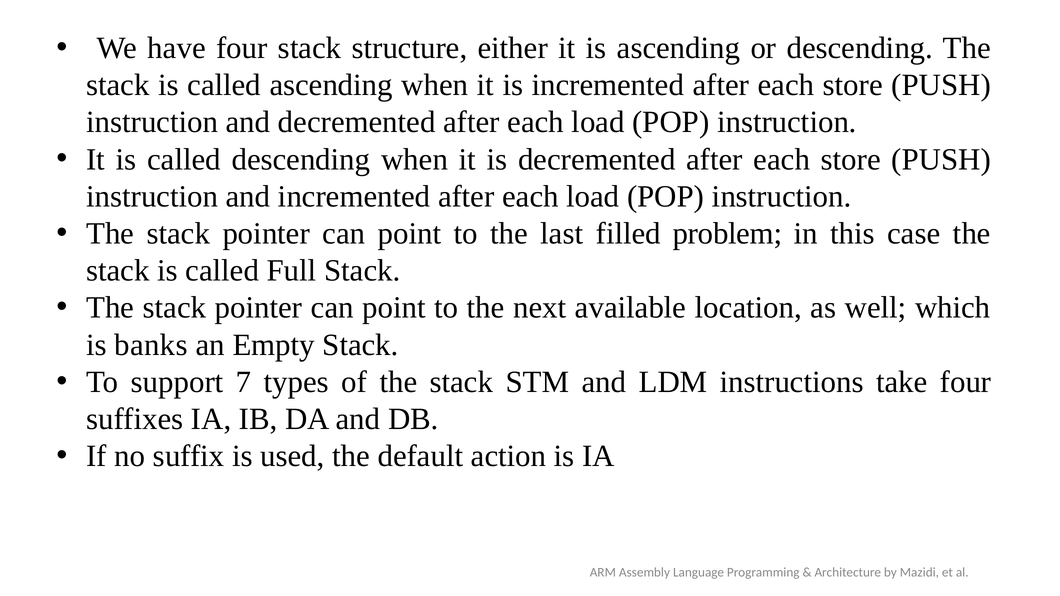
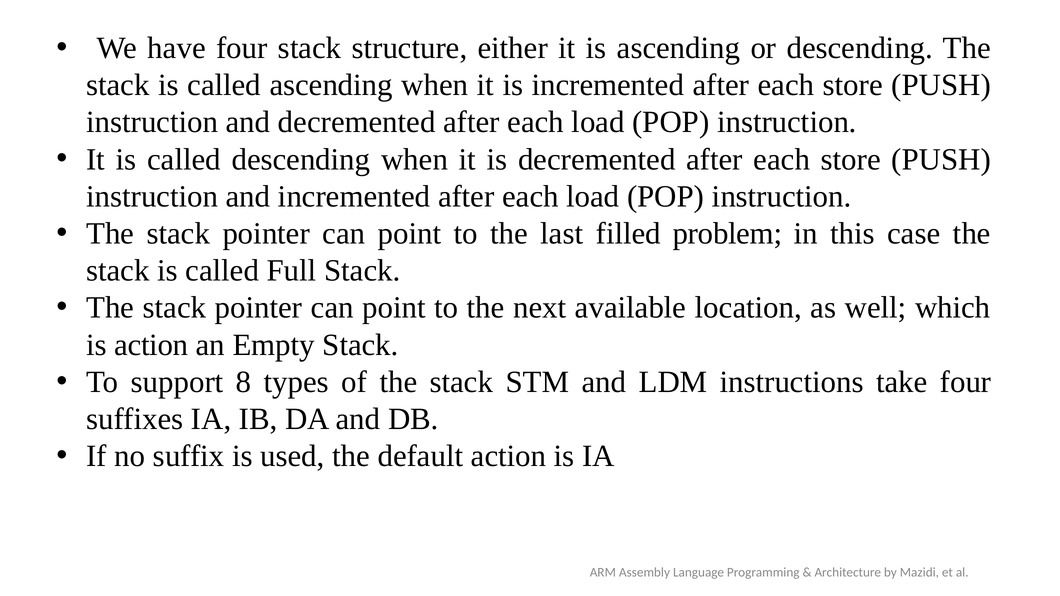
is banks: banks -> action
7: 7 -> 8
